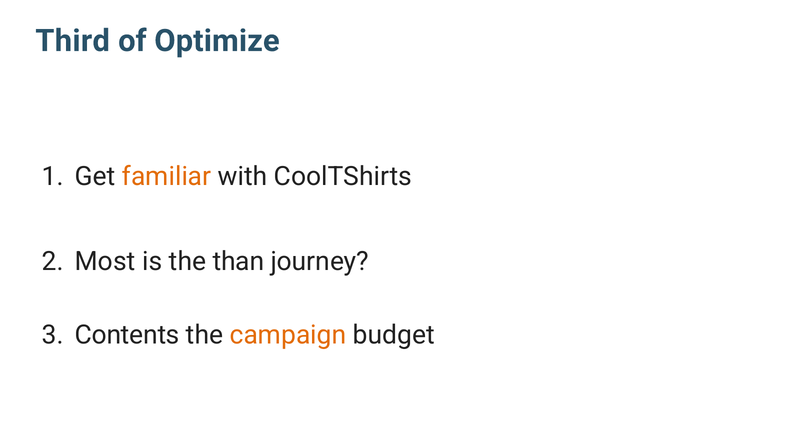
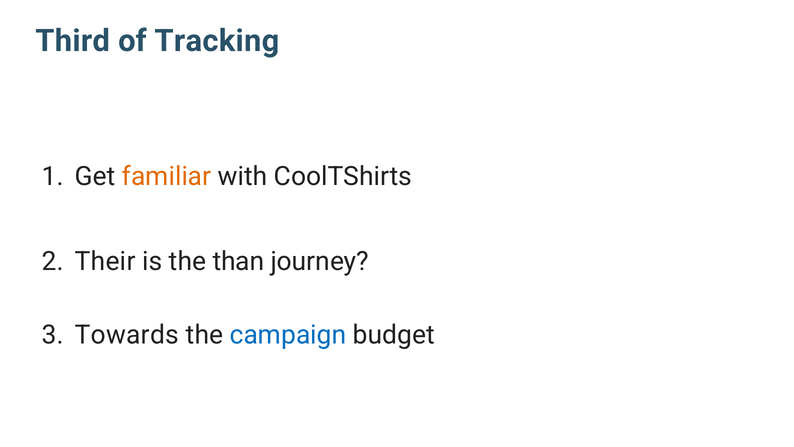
Optimize: Optimize -> Tracking
Most: Most -> Their
Contents: Contents -> Towards
campaign colour: orange -> blue
